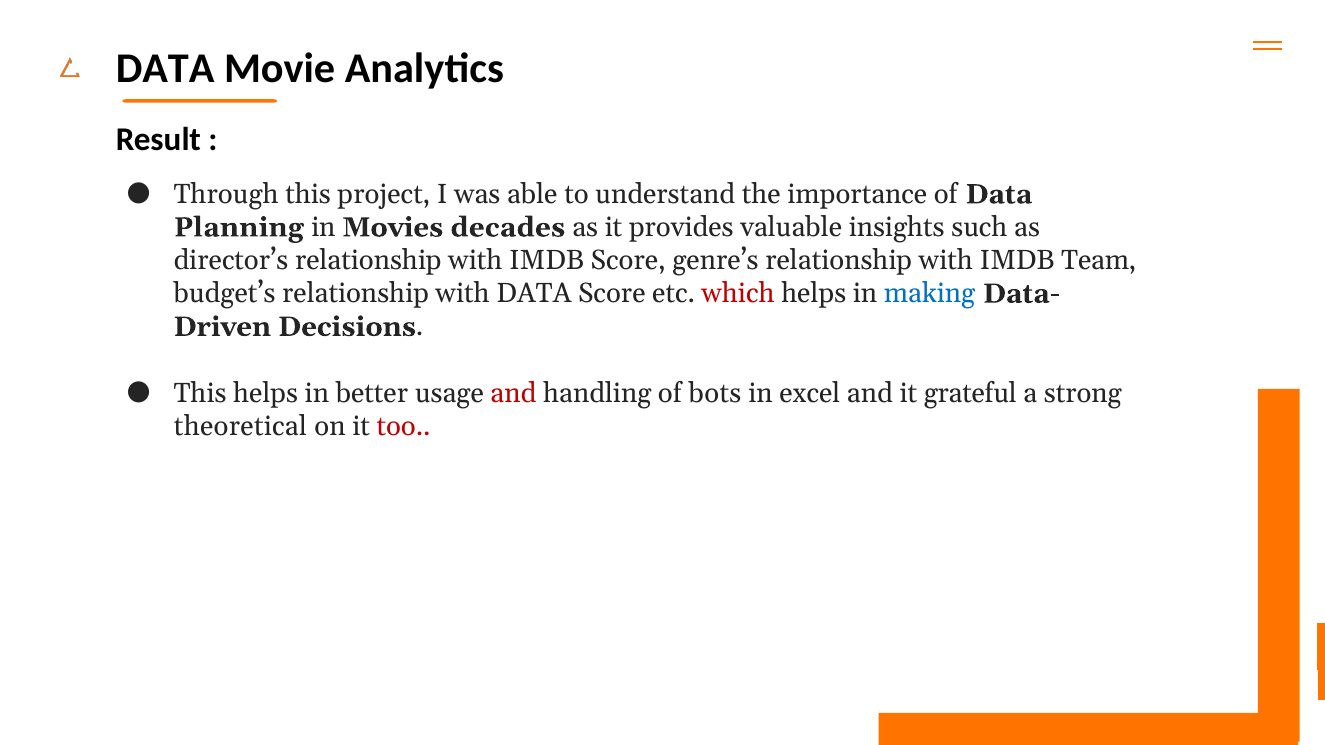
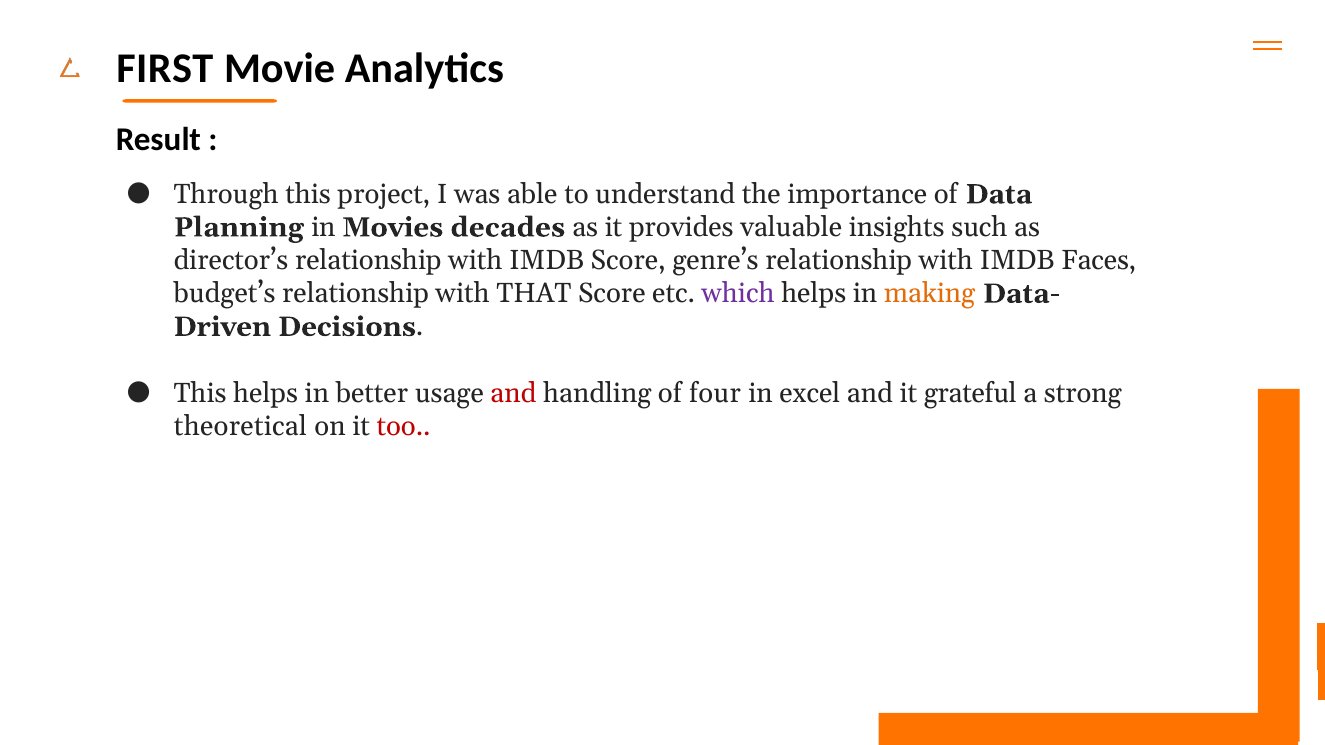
DATA at (165, 69): DATA -> FIRST
Team: Team -> Faces
with DATA: DATA -> THAT
which colour: red -> purple
making colour: blue -> orange
bots: bots -> four
